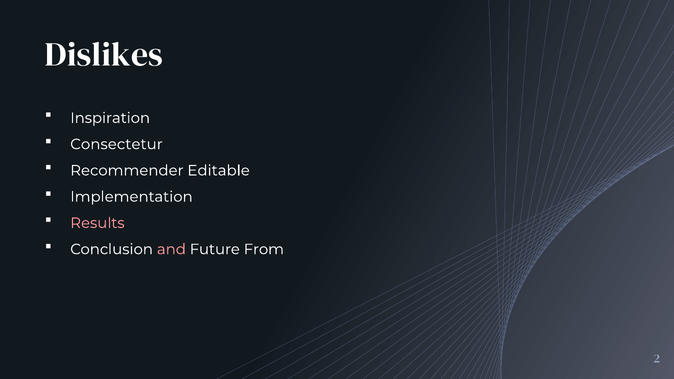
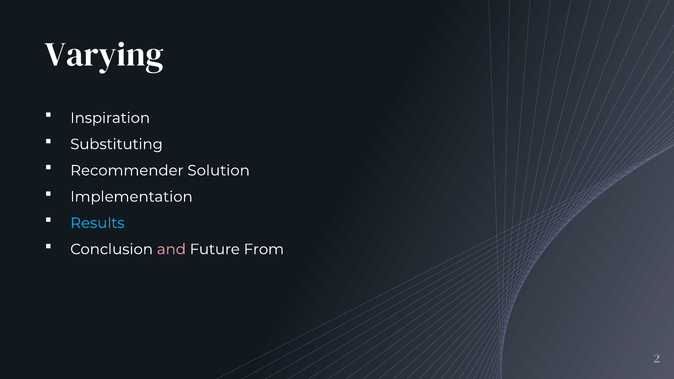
Dislikes: Dislikes -> Varying
Consectetur: Consectetur -> Substituting
Editable: Editable -> Solution
Results colour: pink -> light blue
